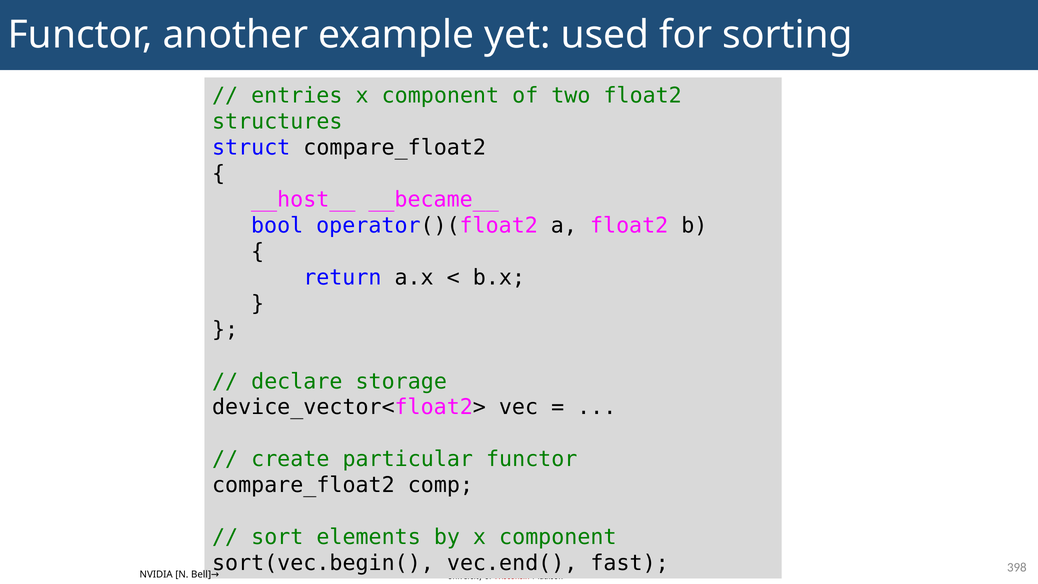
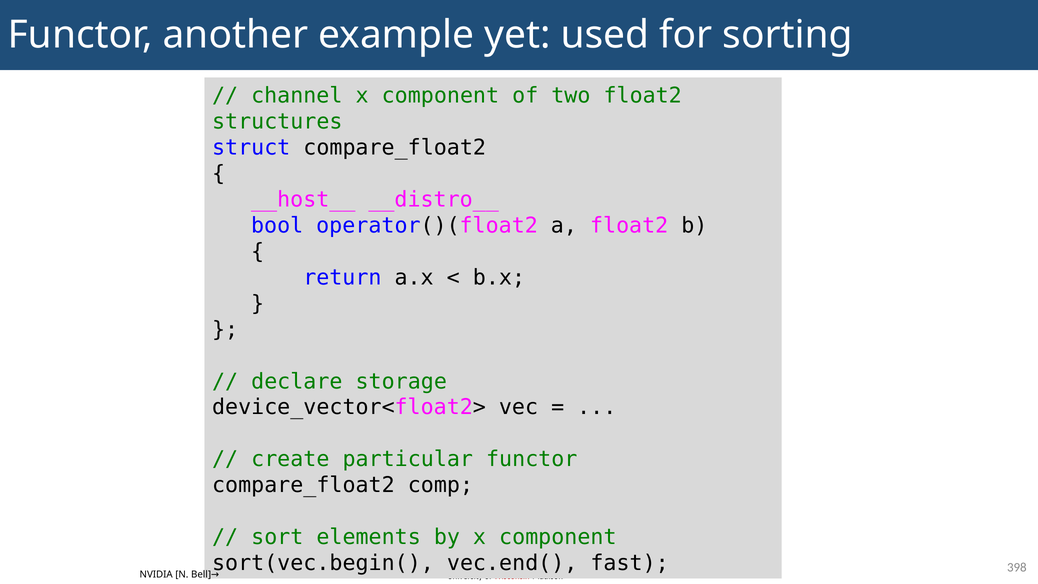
entries: entries -> channel
__became__: __became__ -> __distro__
